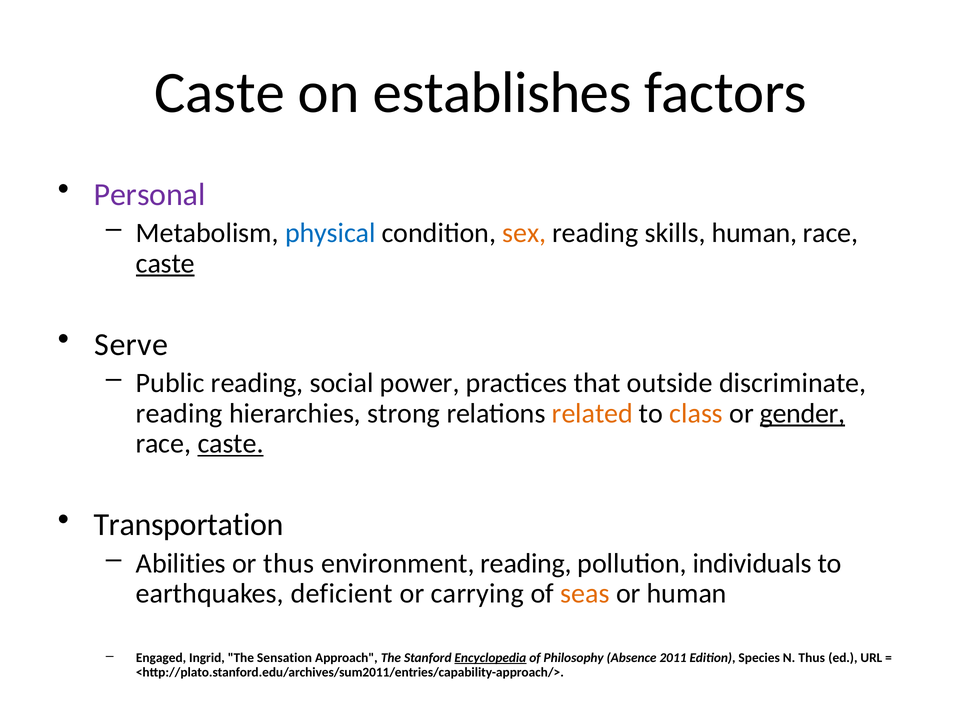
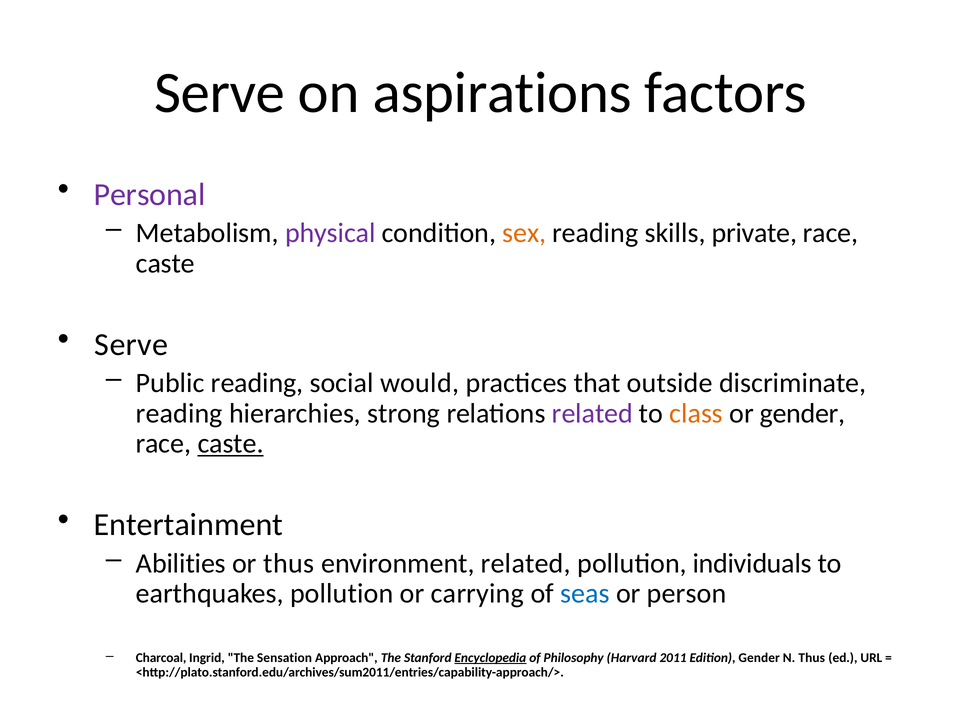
Caste at (220, 93): Caste -> Serve
establishes: establishes -> aspirations
physical colour: blue -> purple
skills human: human -> private
caste at (165, 264) underline: present -> none
power: power -> would
related at (592, 414) colour: orange -> purple
gender at (803, 414) underline: present -> none
Transportation: Transportation -> Entertainment
environment reading: reading -> related
earthquakes deficient: deficient -> pollution
seas colour: orange -> blue
or human: human -> person
Engaged: Engaged -> Charcoal
Absence: Absence -> Harvard
Edition Species: Species -> Gender
